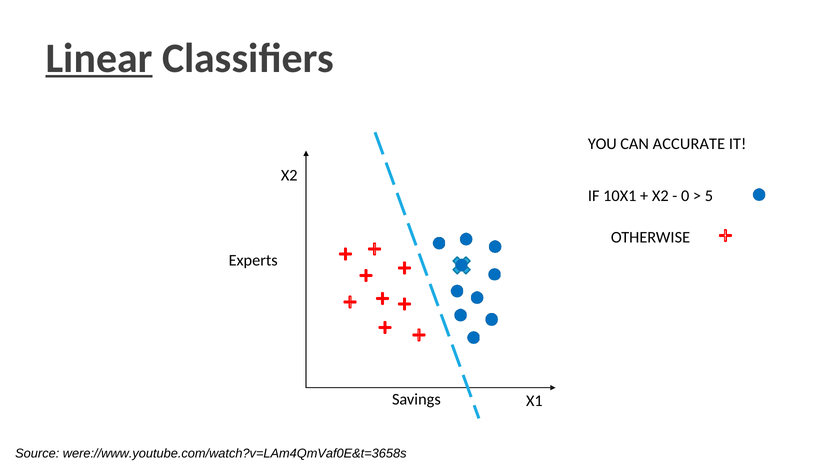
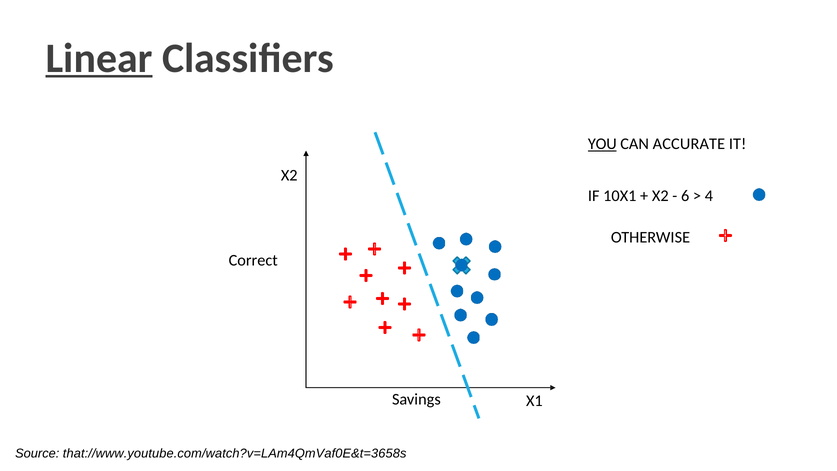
YOU underline: none -> present
0: 0 -> 6
5: 5 -> 4
Experts: Experts -> Correct
were://www.youtube.com/watch?v=LAm4QmVaf0E&t=3658s: were://www.youtube.com/watch?v=LAm4QmVaf0E&t=3658s -> that://www.youtube.com/watch?v=LAm4QmVaf0E&t=3658s
